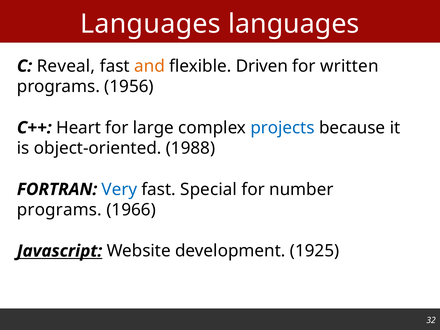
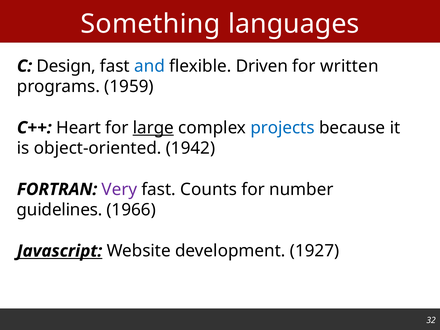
Languages at (150, 24): Languages -> Something
Reveal: Reveal -> Design
and colour: orange -> blue
1956: 1956 -> 1959
large underline: none -> present
1988: 1988 -> 1942
Very colour: blue -> purple
Special: Special -> Counts
programs at (59, 210): programs -> guidelines
1925: 1925 -> 1927
